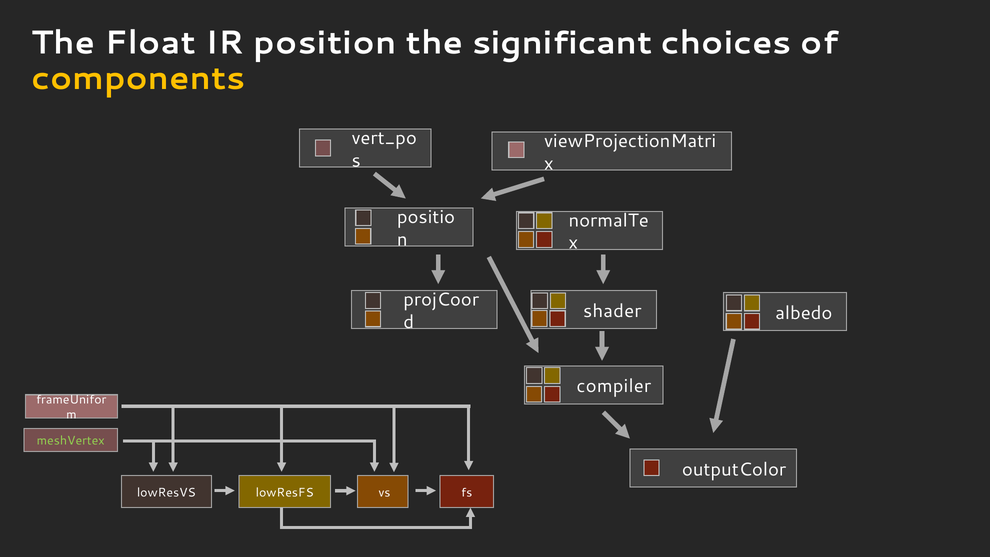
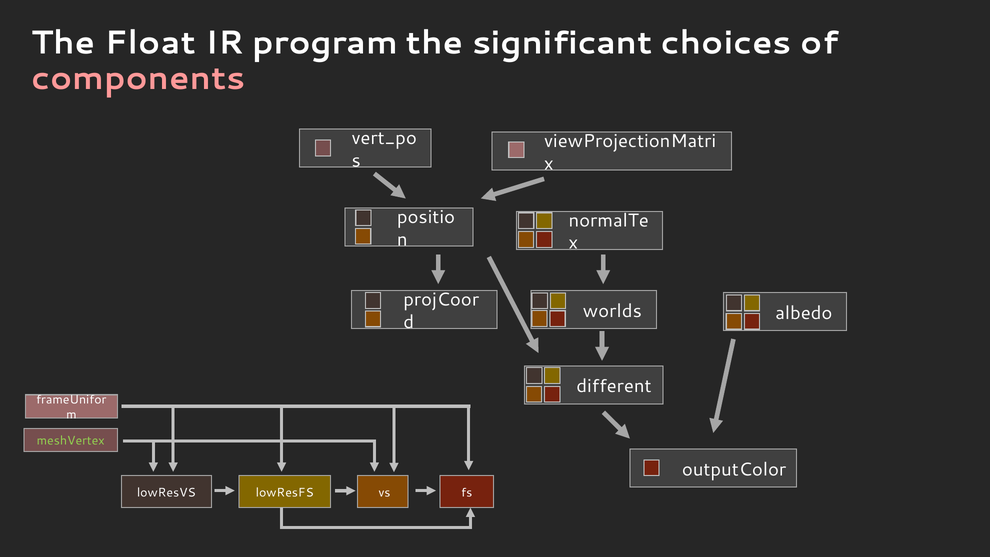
position: position -> program
components colour: yellow -> pink
shader: shader -> worlds
compiler: compiler -> different
